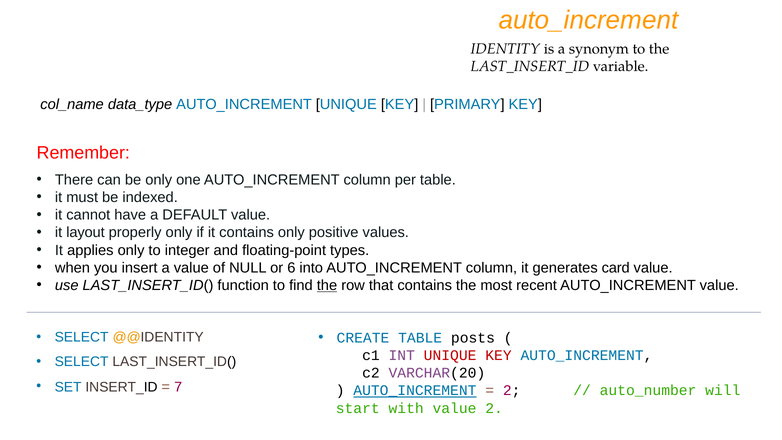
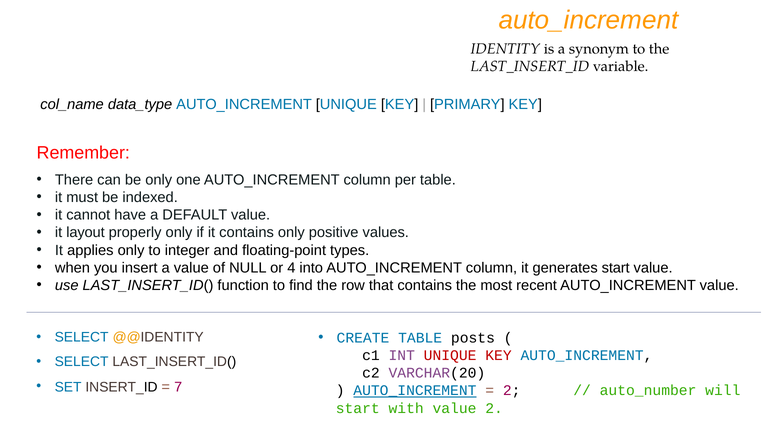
6: 6 -> 4
generates card: card -> start
the at (327, 285) underline: present -> none
